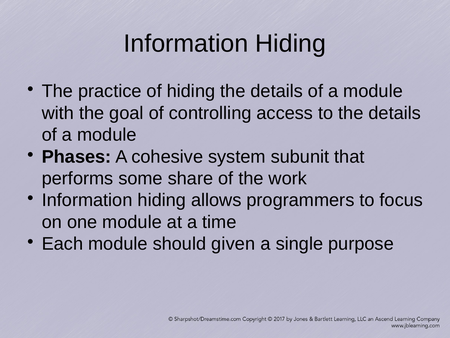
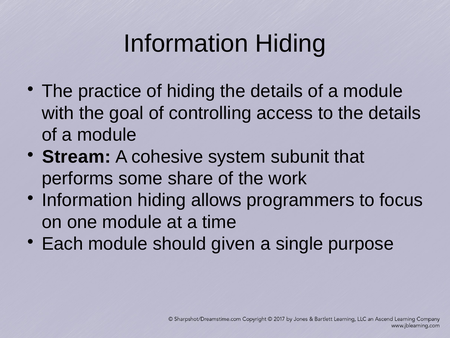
Phases: Phases -> Stream
